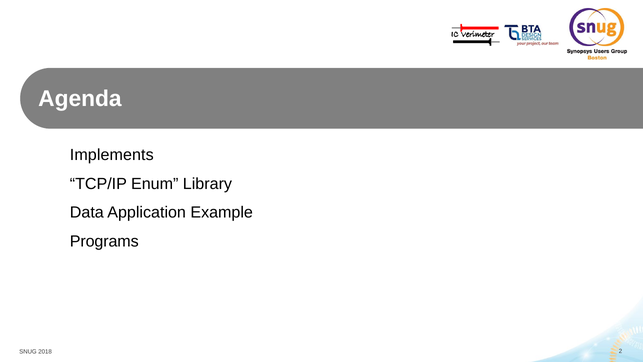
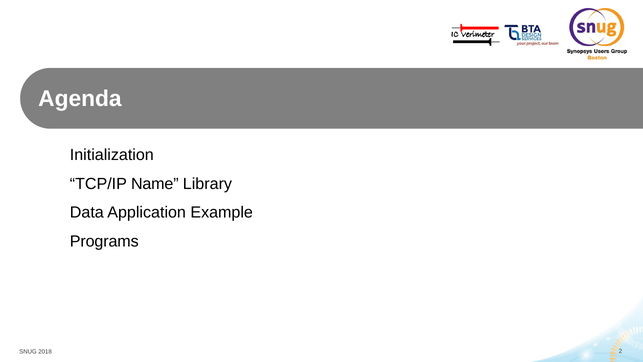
Implements: Implements -> Initialization
Enum: Enum -> Name
